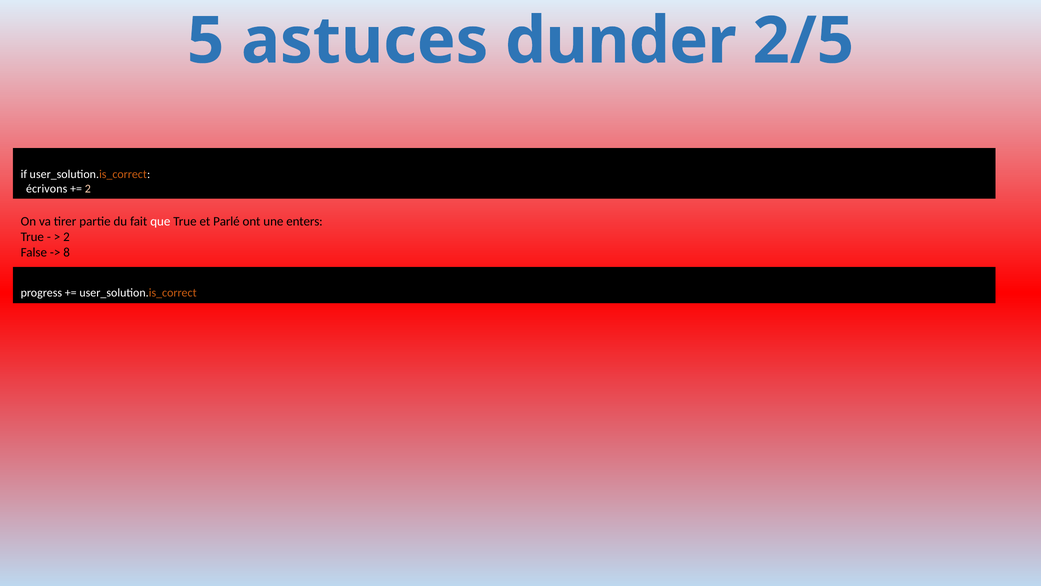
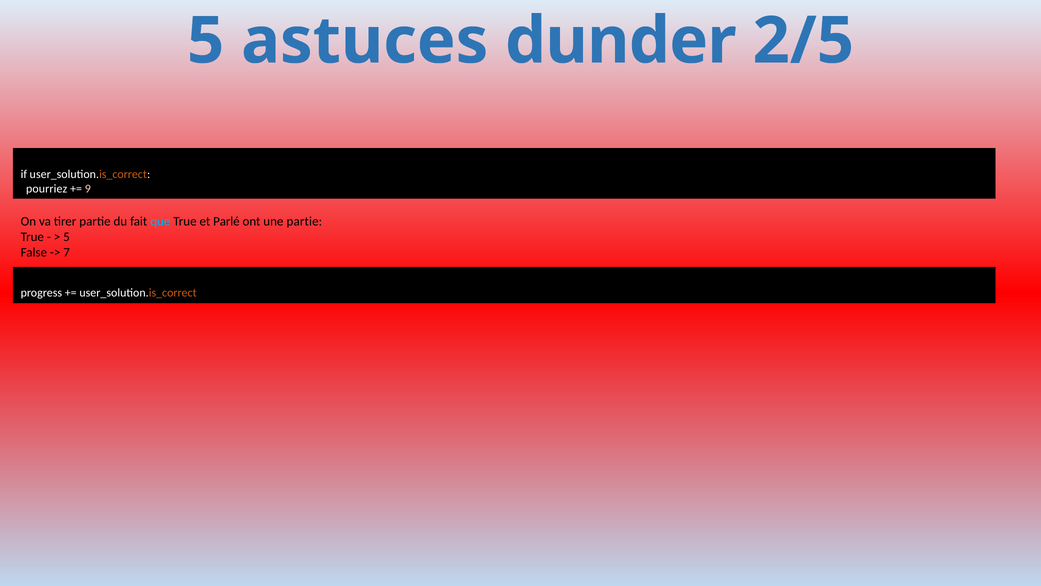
écrivons: écrivons -> pourriez
2 at (88, 188): 2 -> 9
que colour: white -> light blue
une enters: enters -> partie
2 at (66, 237): 2 -> 5
8: 8 -> 7
